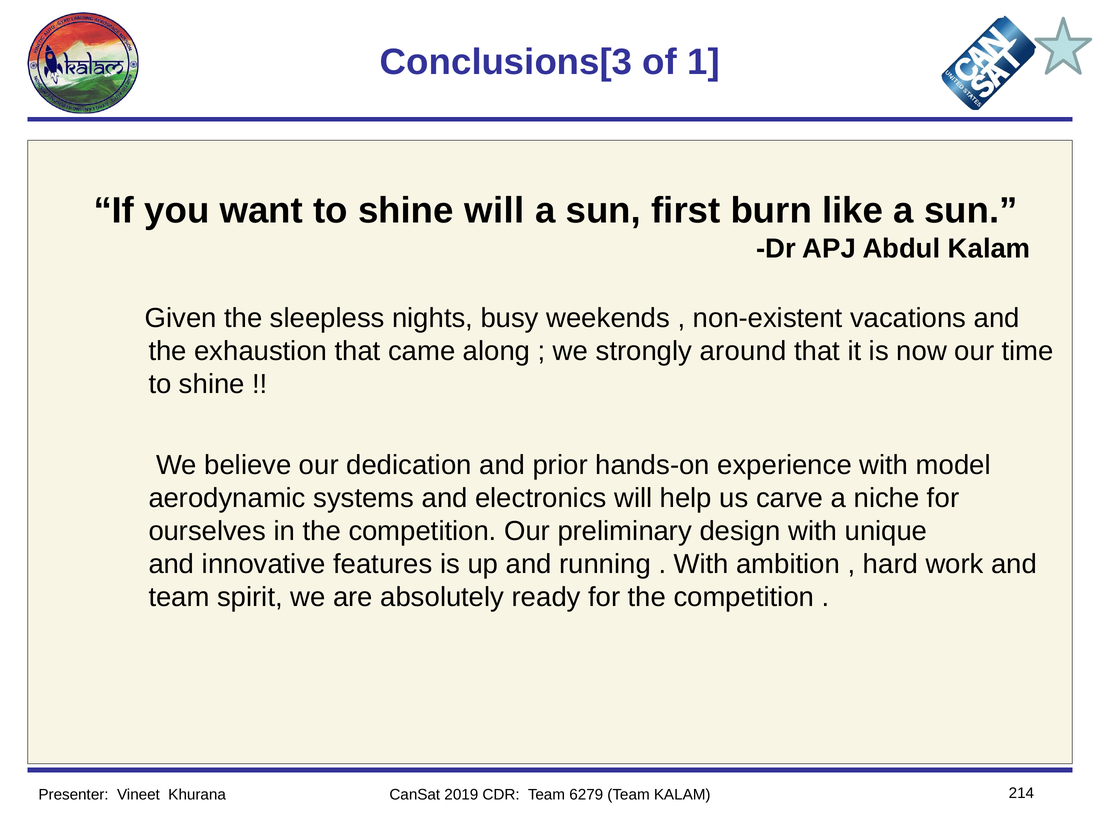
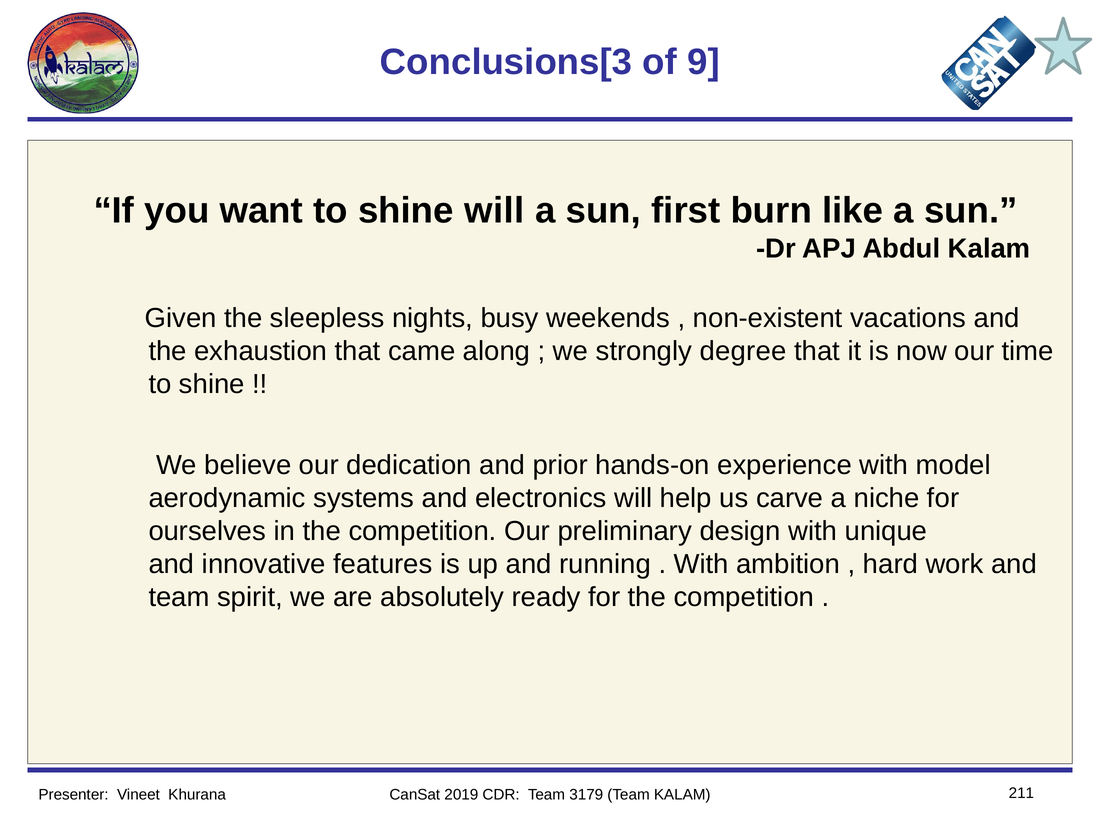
1: 1 -> 9
around: around -> degree
6279: 6279 -> 3179
214: 214 -> 211
